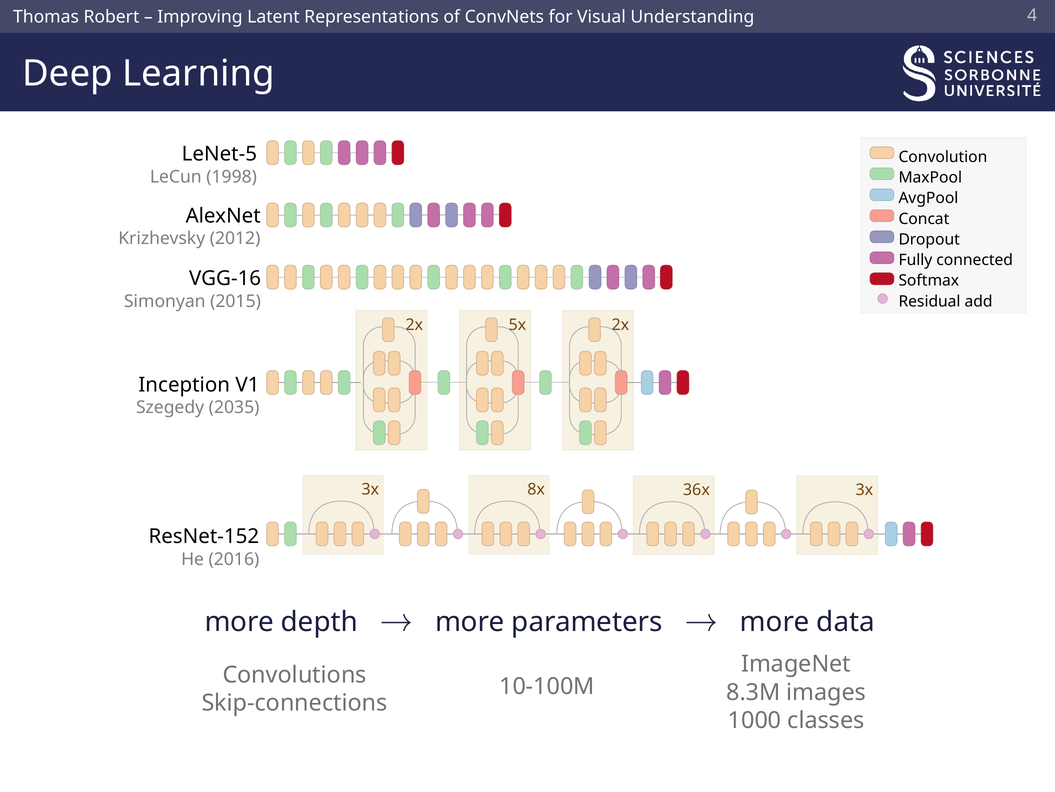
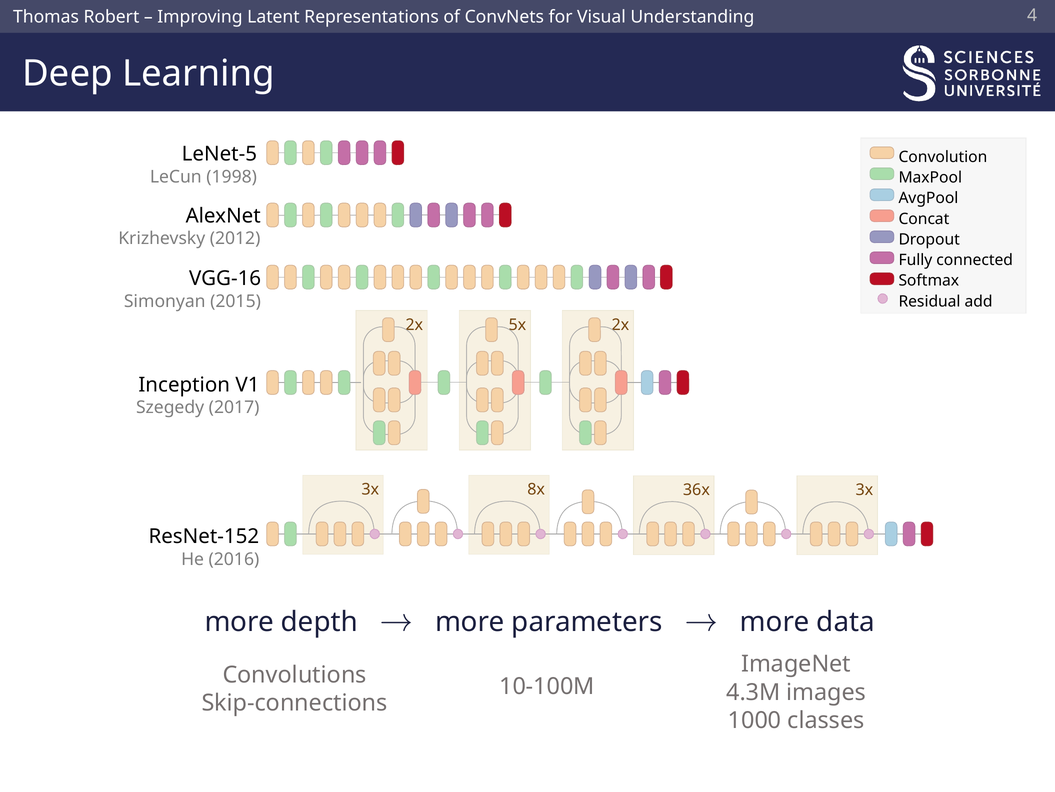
2035: 2035 -> 2017
8.3M: 8.3M -> 4.3M
